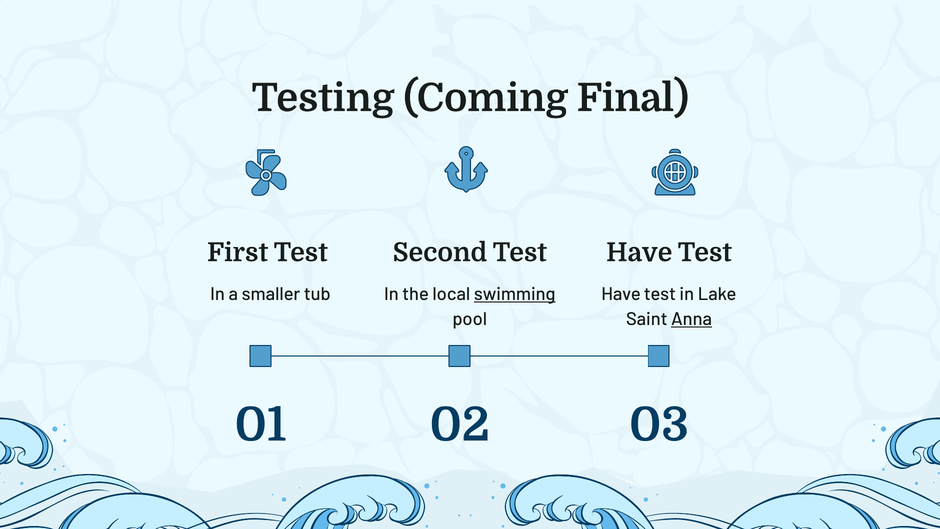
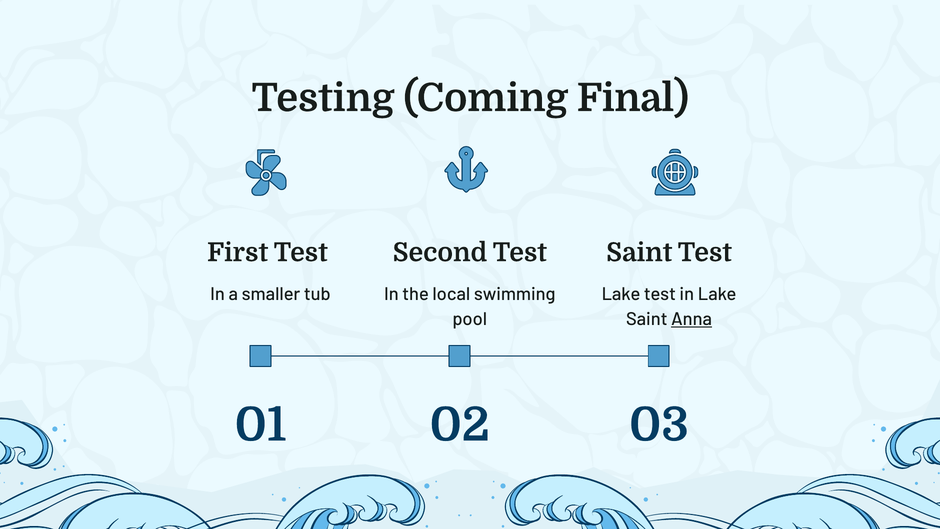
Have at (639, 252): Have -> Saint
swimming underline: present -> none
Have at (621, 294): Have -> Lake
